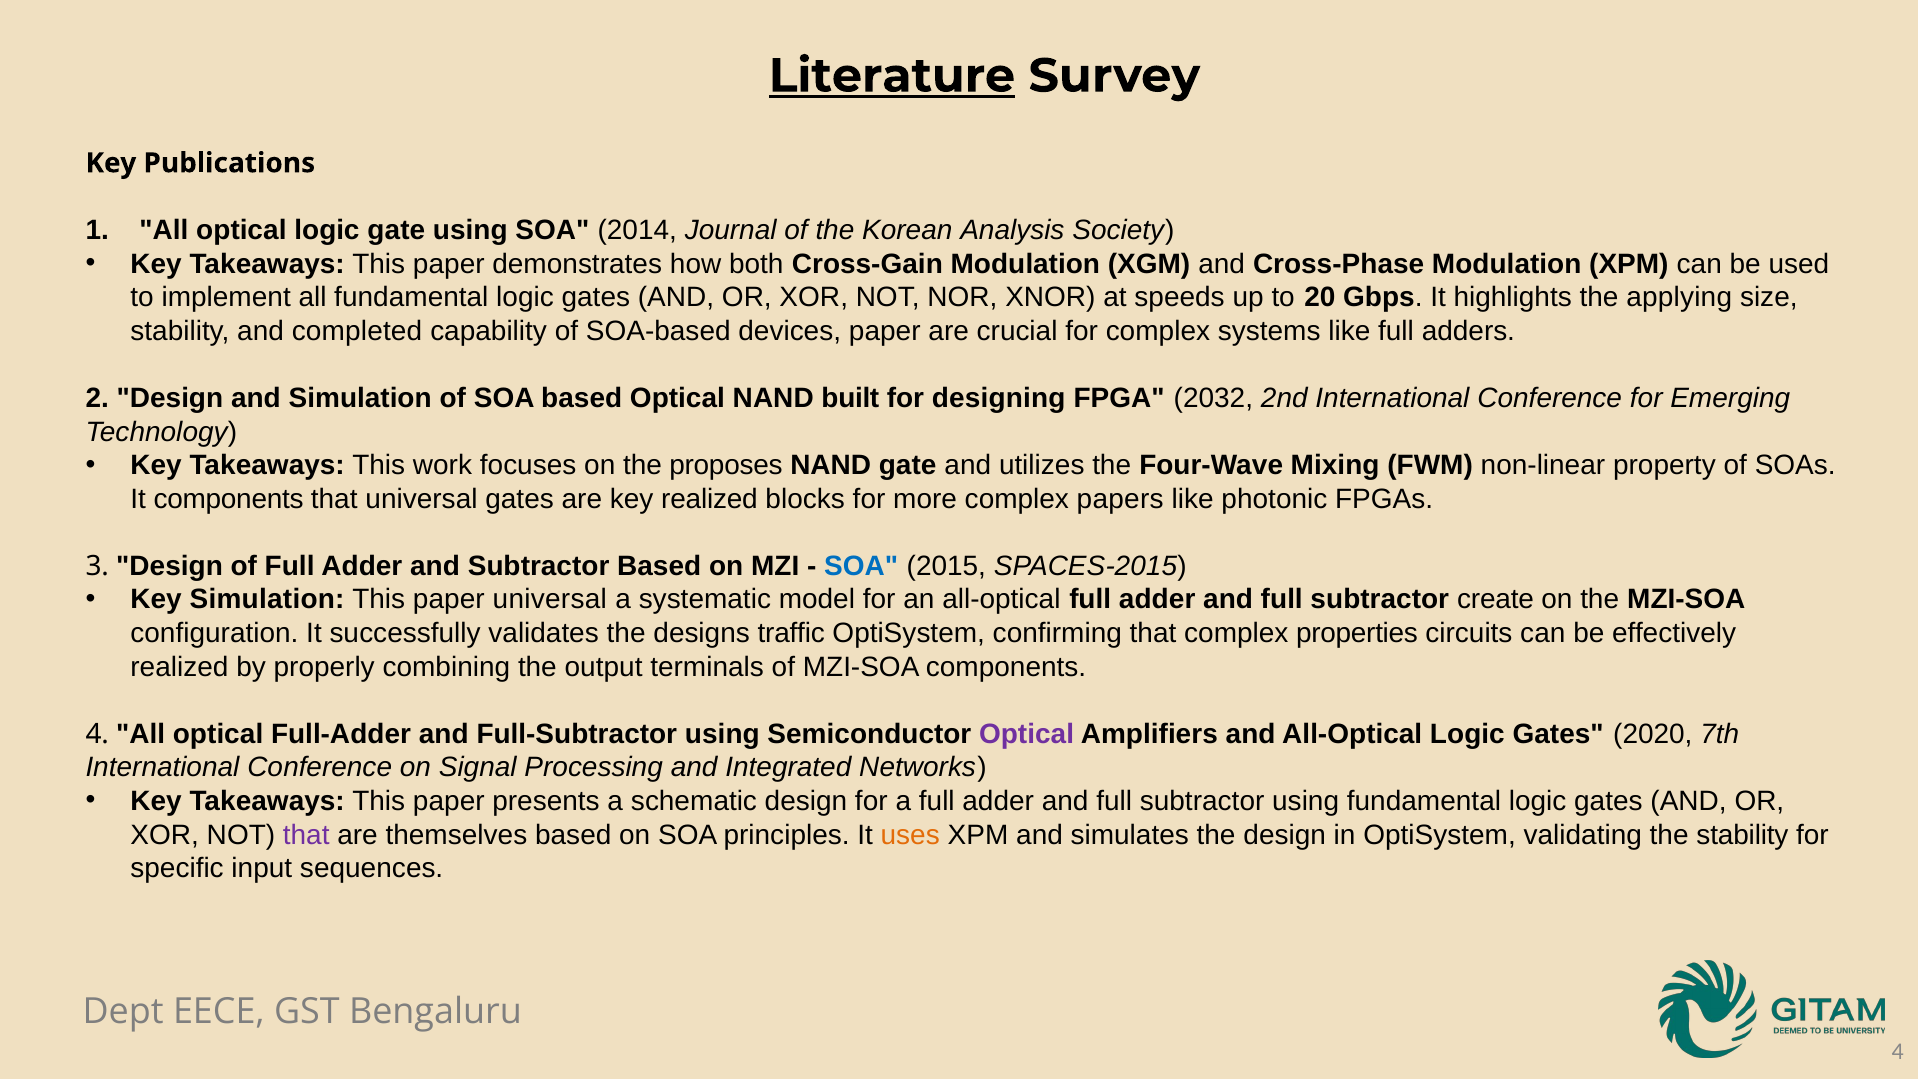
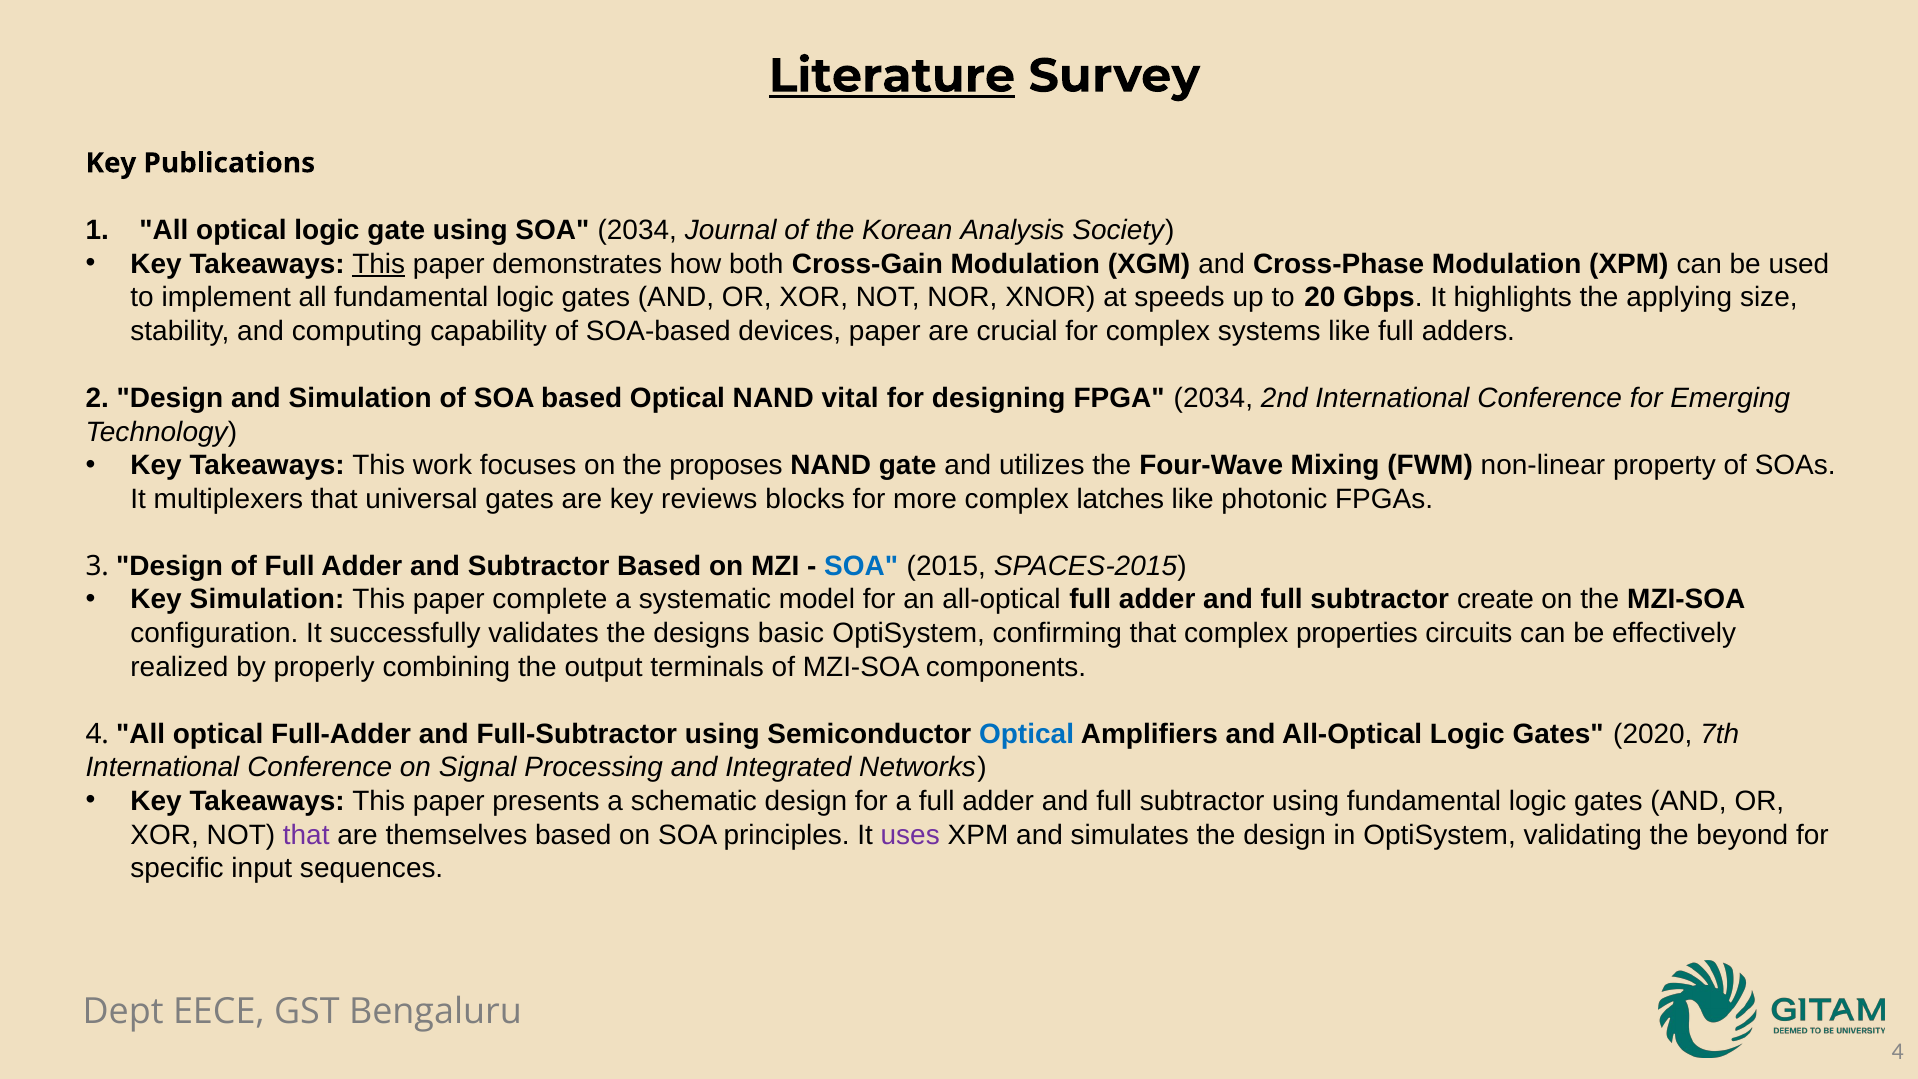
SOA 2014: 2014 -> 2034
This at (379, 264) underline: none -> present
completed: completed -> computing
built: built -> vital
FPGA 2032: 2032 -> 2034
It components: components -> multiplexers
key realized: realized -> reviews
papers: papers -> latches
paper universal: universal -> complete
traffic: traffic -> basic
Optical at (1027, 734) colour: purple -> blue
uses colour: orange -> purple
the stability: stability -> beyond
